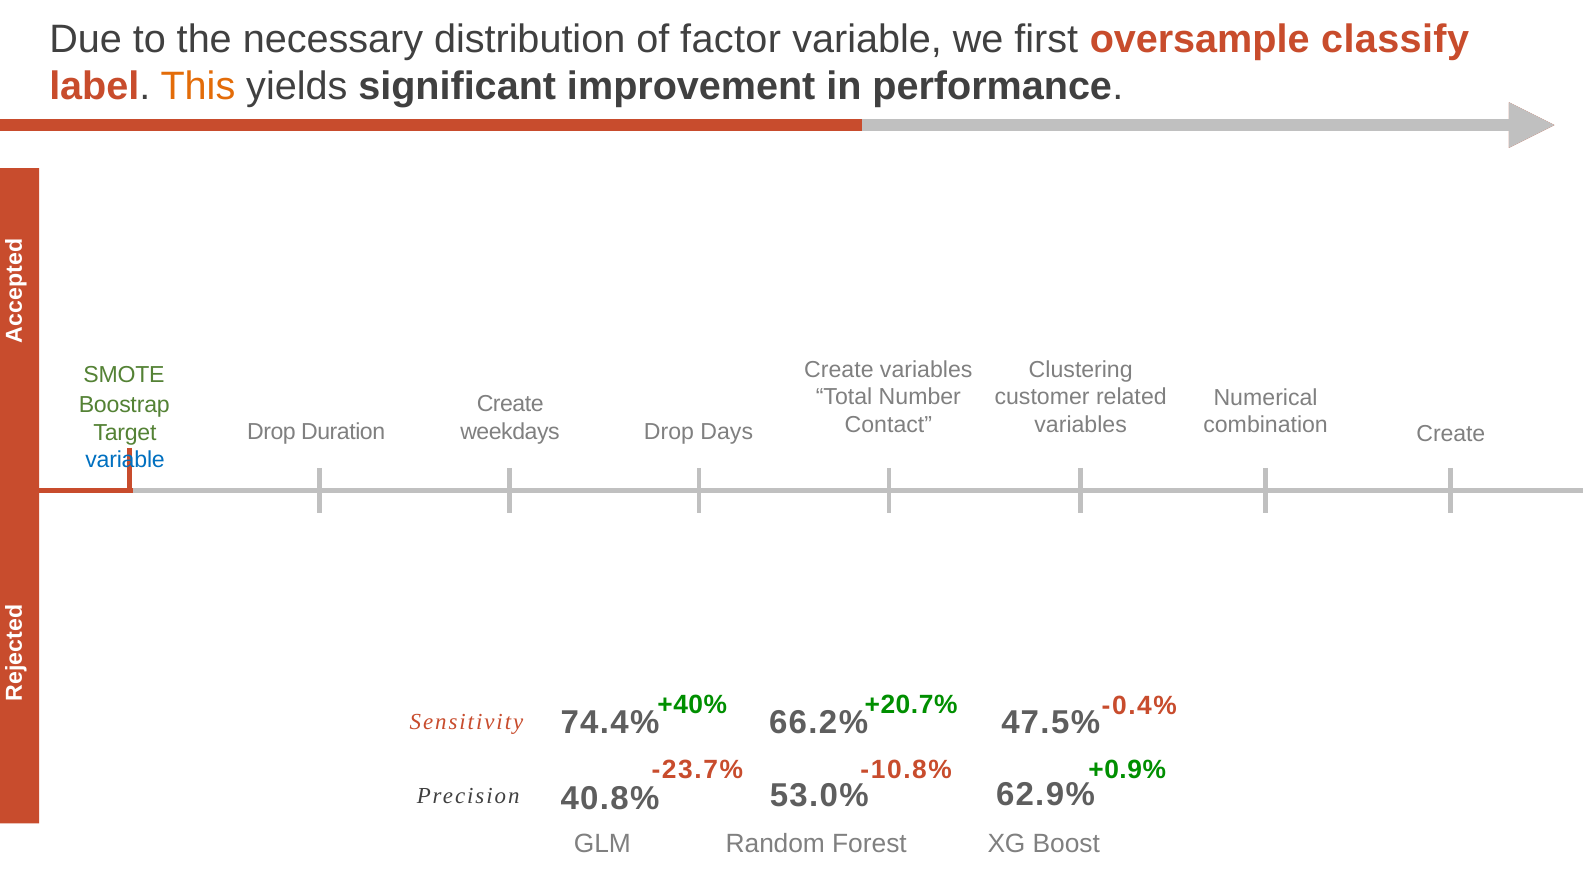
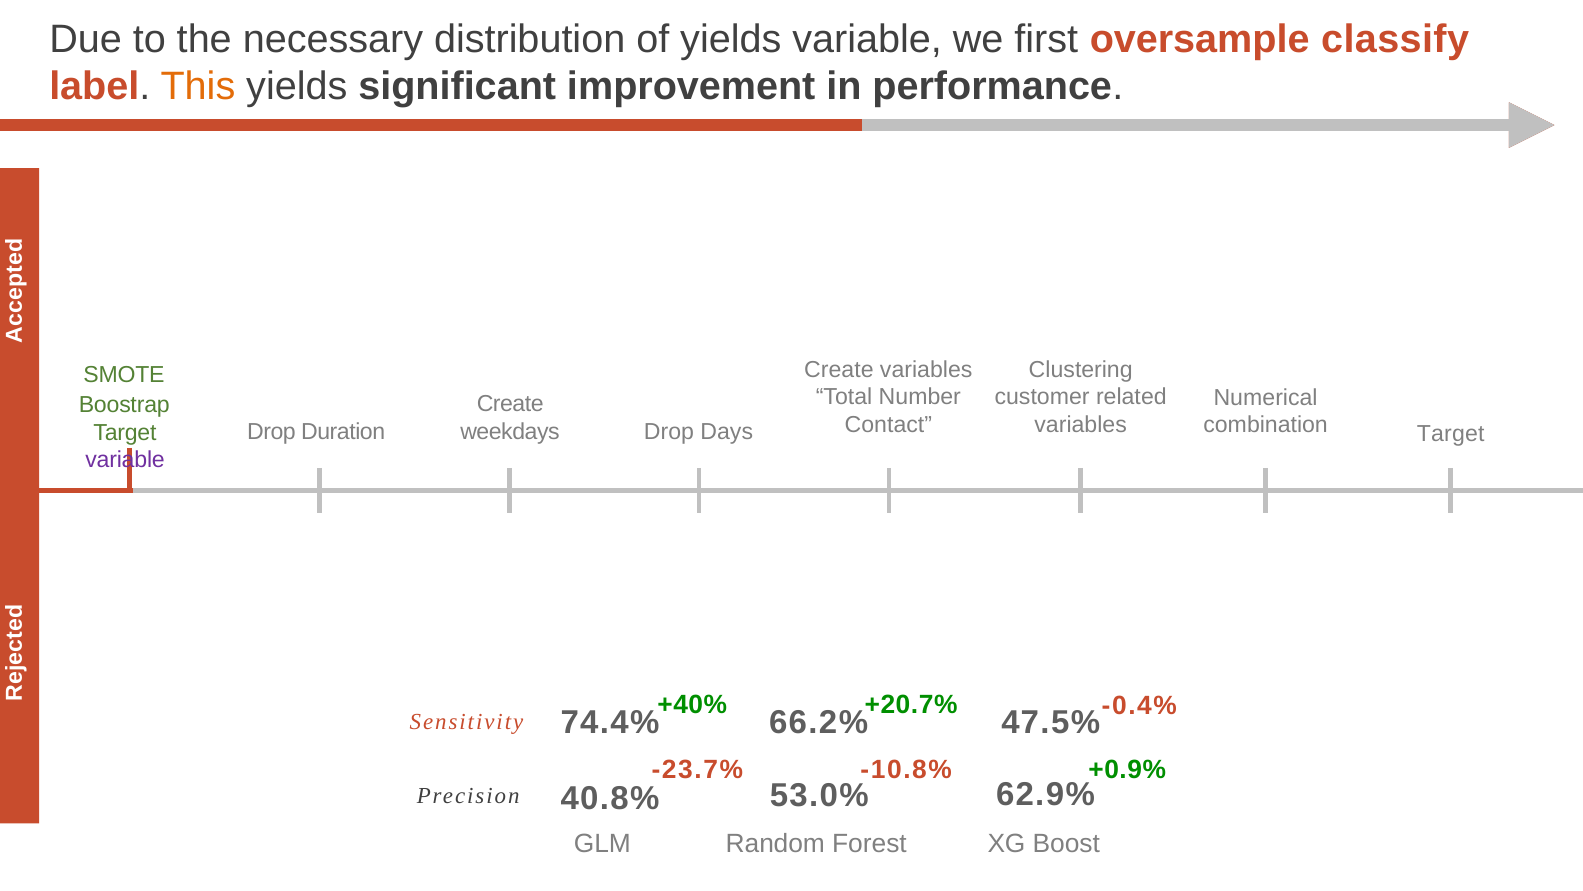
of factor: factor -> yields
weekdays Create: Create -> Target
variable at (125, 460) colour: blue -> purple
